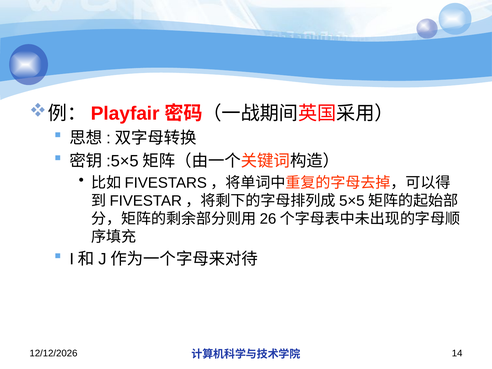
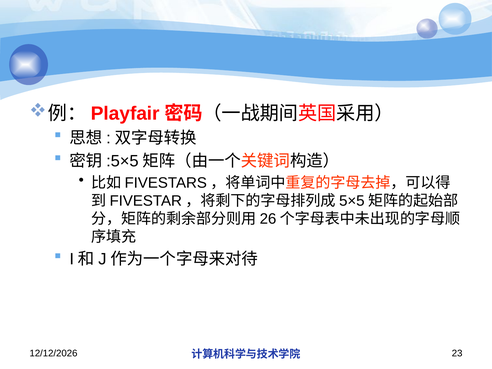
14: 14 -> 23
